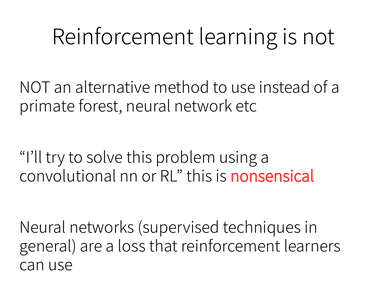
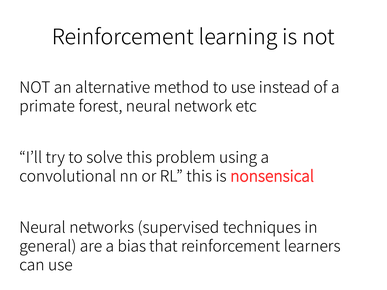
loss: loss -> bias
